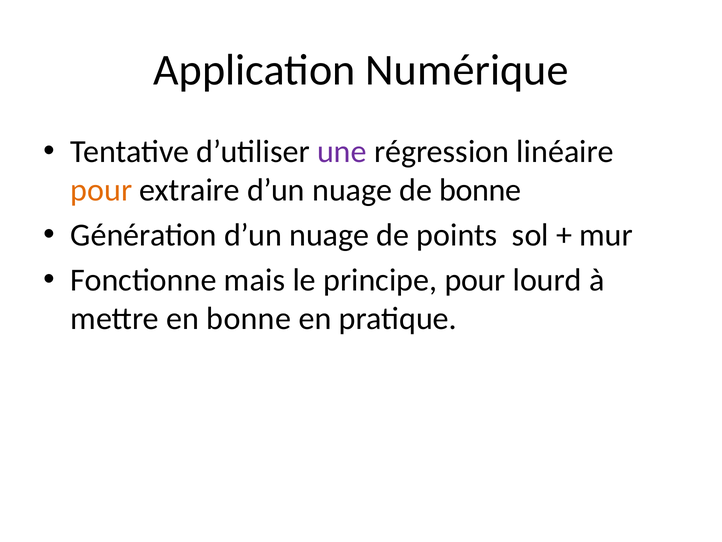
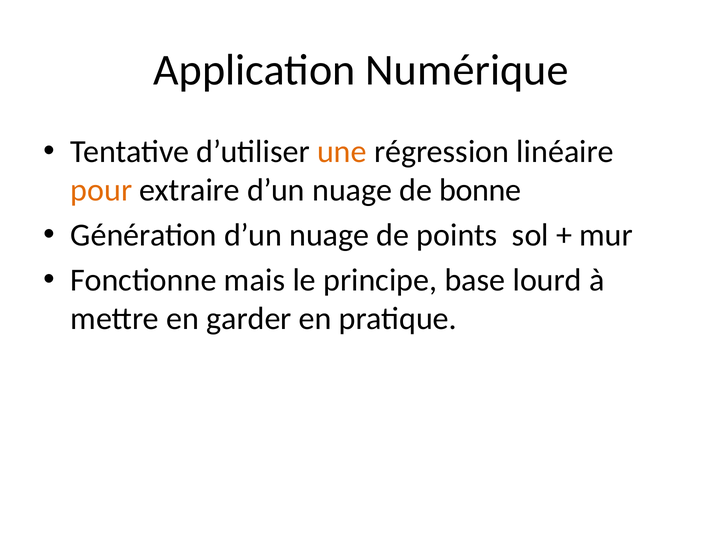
une colour: purple -> orange
principe pour: pour -> base
en bonne: bonne -> garder
